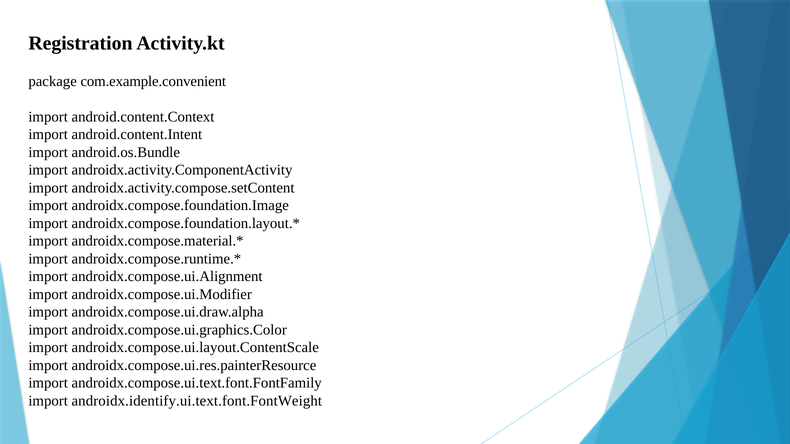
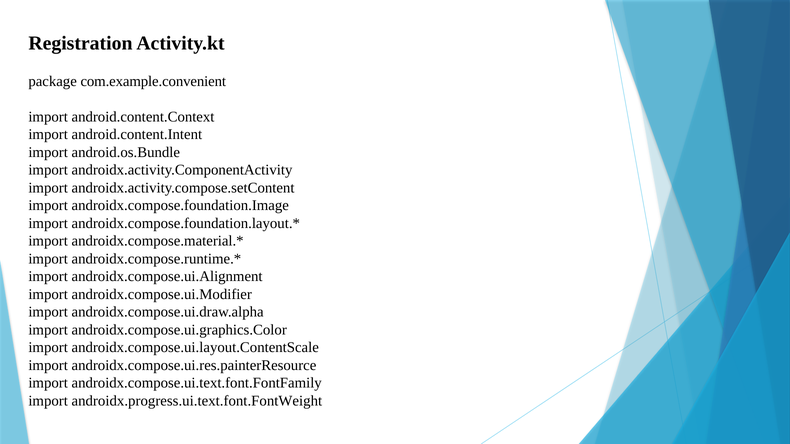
androidx.identify.ui.text.font.FontWeight: androidx.identify.ui.text.font.FontWeight -> androidx.progress.ui.text.font.FontWeight
